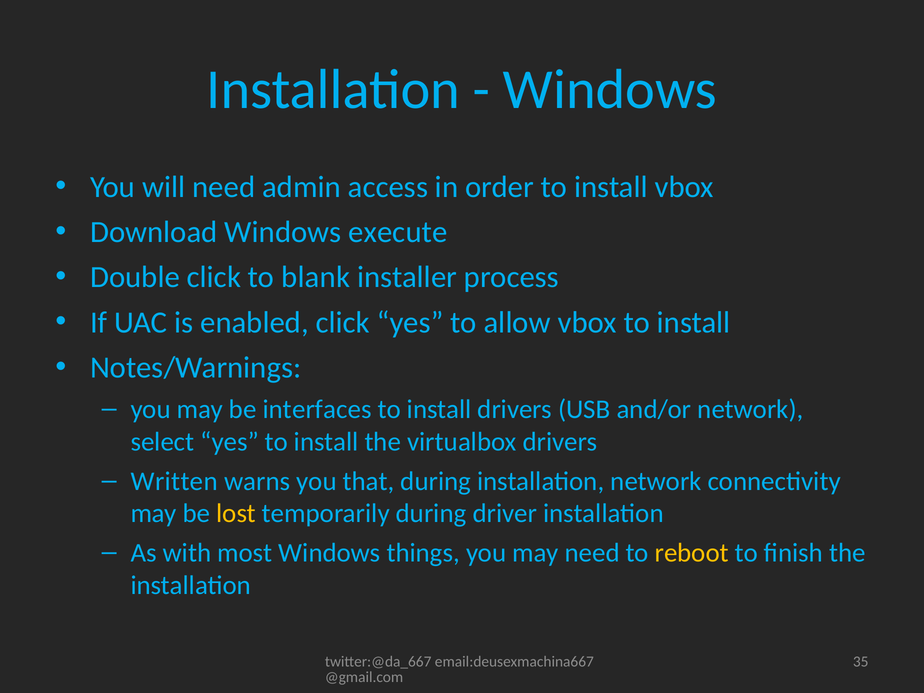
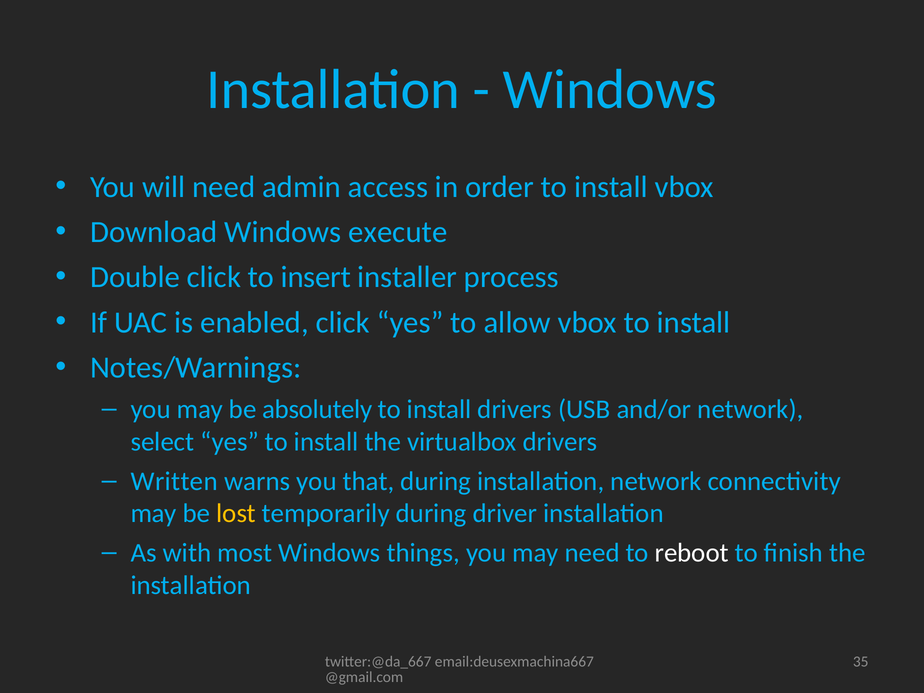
blank: blank -> insert
interfaces: interfaces -> absolutely
reboot colour: yellow -> white
